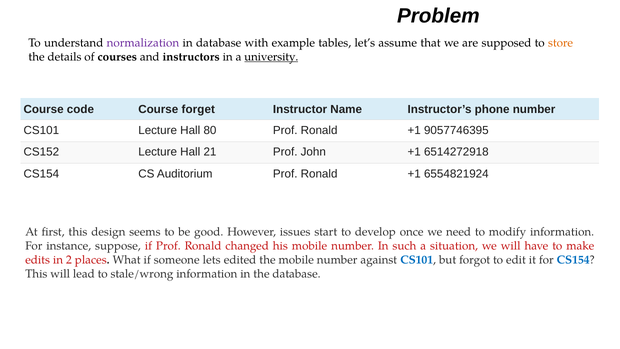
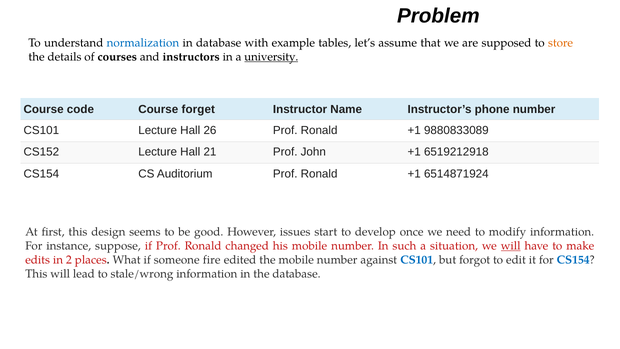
normalization colour: purple -> blue
80: 80 -> 26
9057746395: 9057746395 -> 9880833089
6514272918: 6514272918 -> 6519212918
6554821924: 6554821924 -> 6514871924
will at (511, 246) underline: none -> present
lets: lets -> fire
